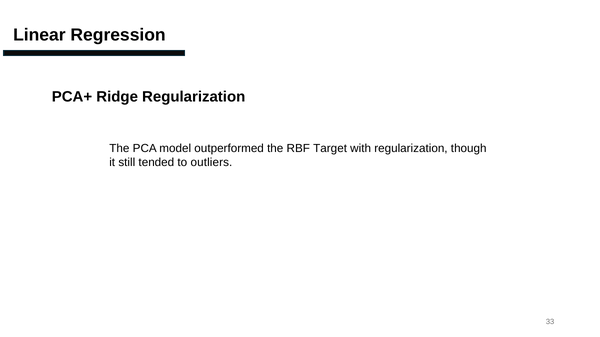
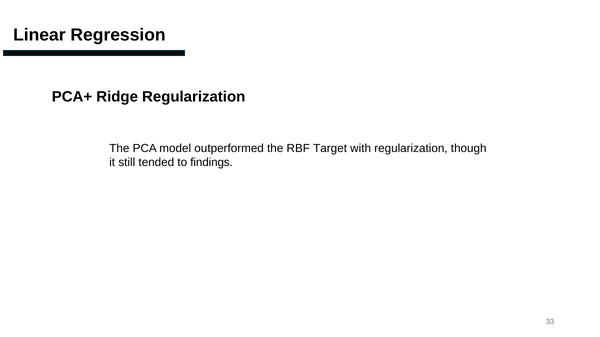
outliers: outliers -> findings
